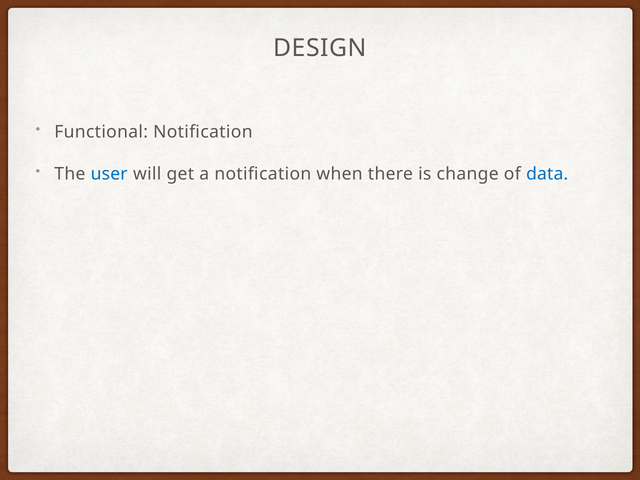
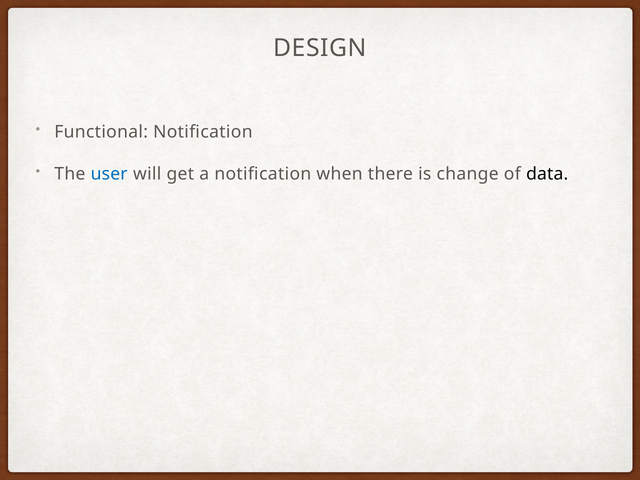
data colour: blue -> black
